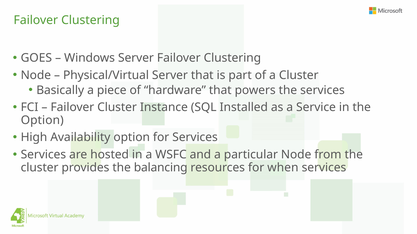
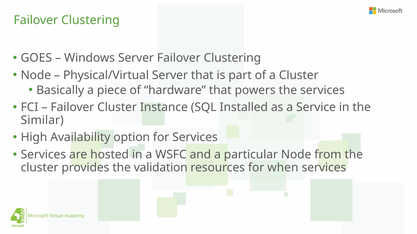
Option at (42, 120): Option -> Similar
balancing: balancing -> validation
